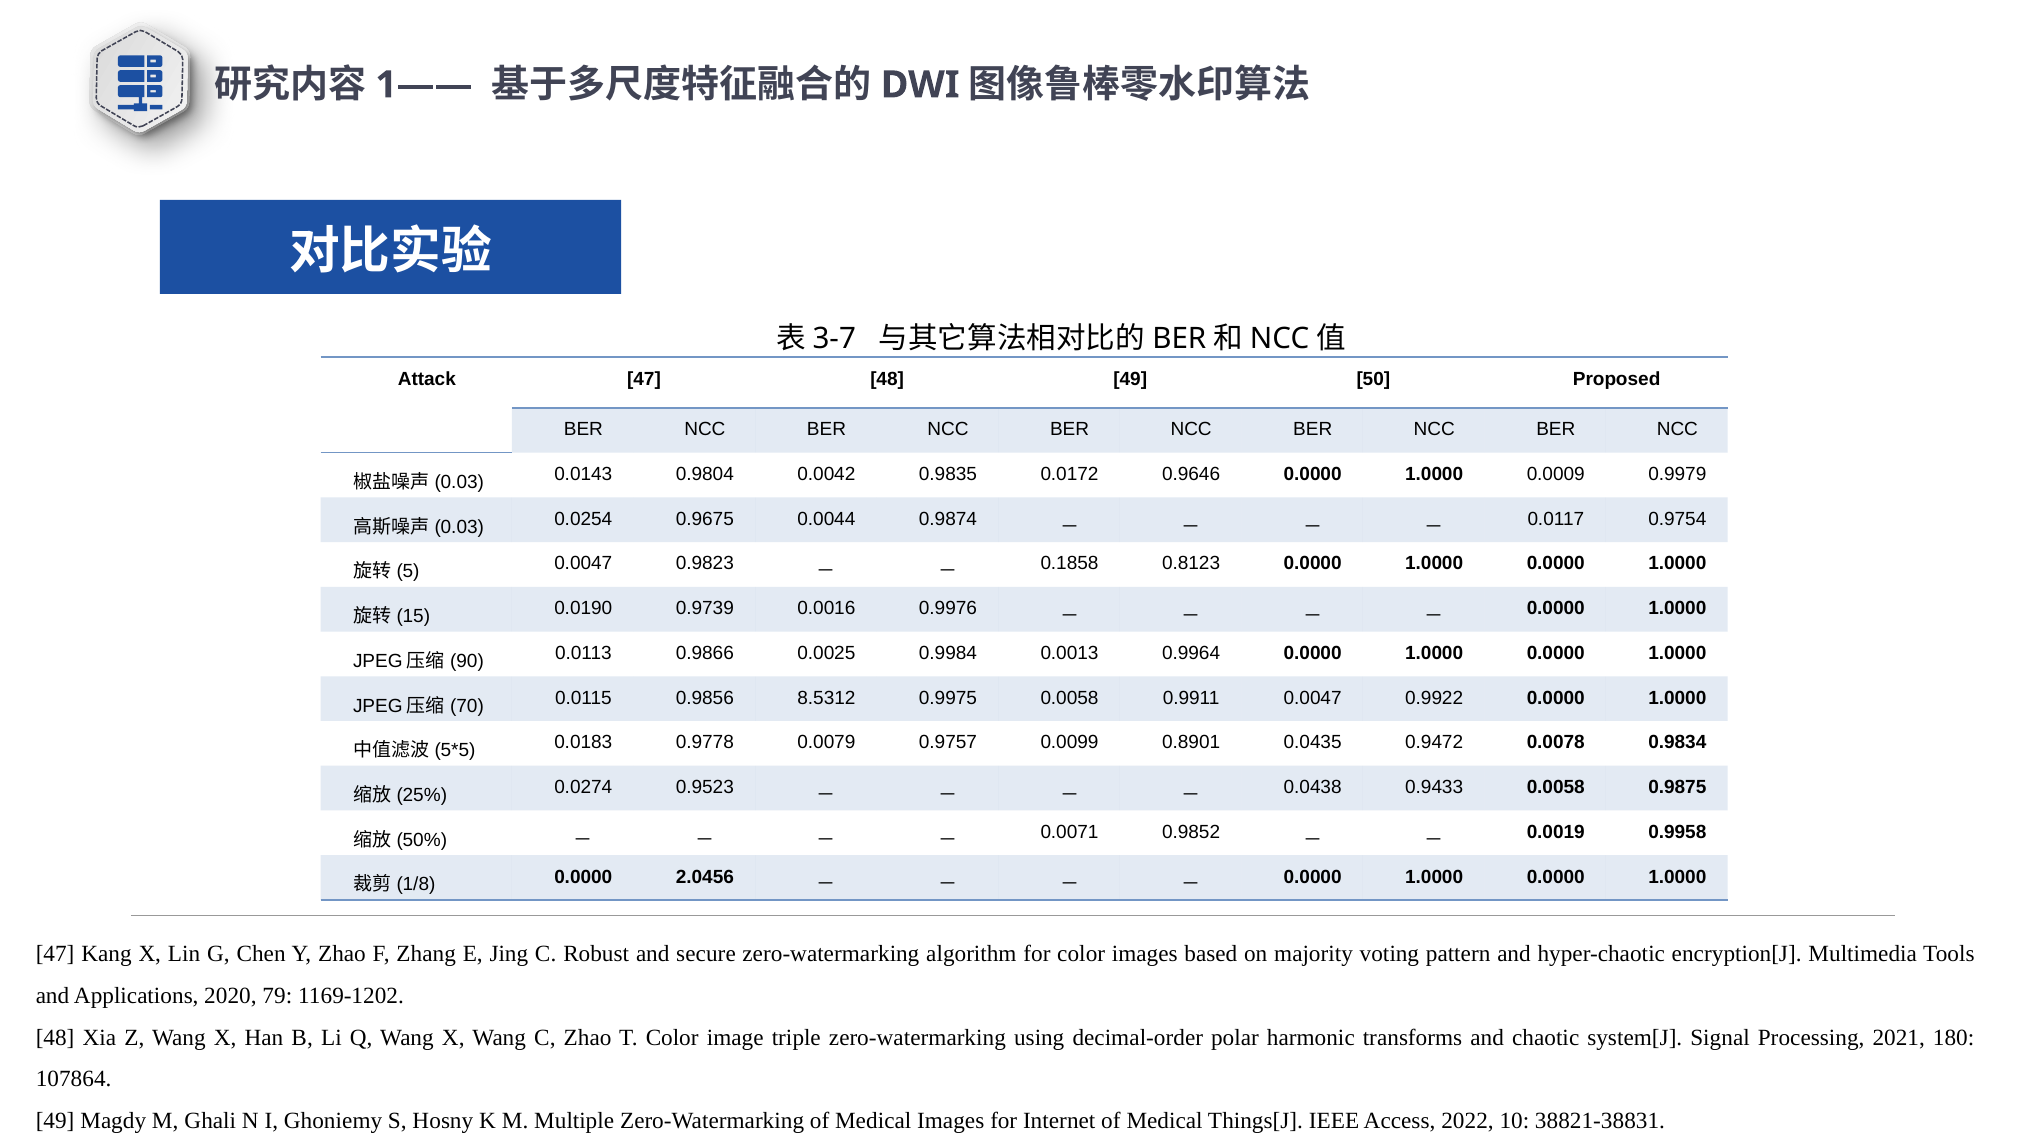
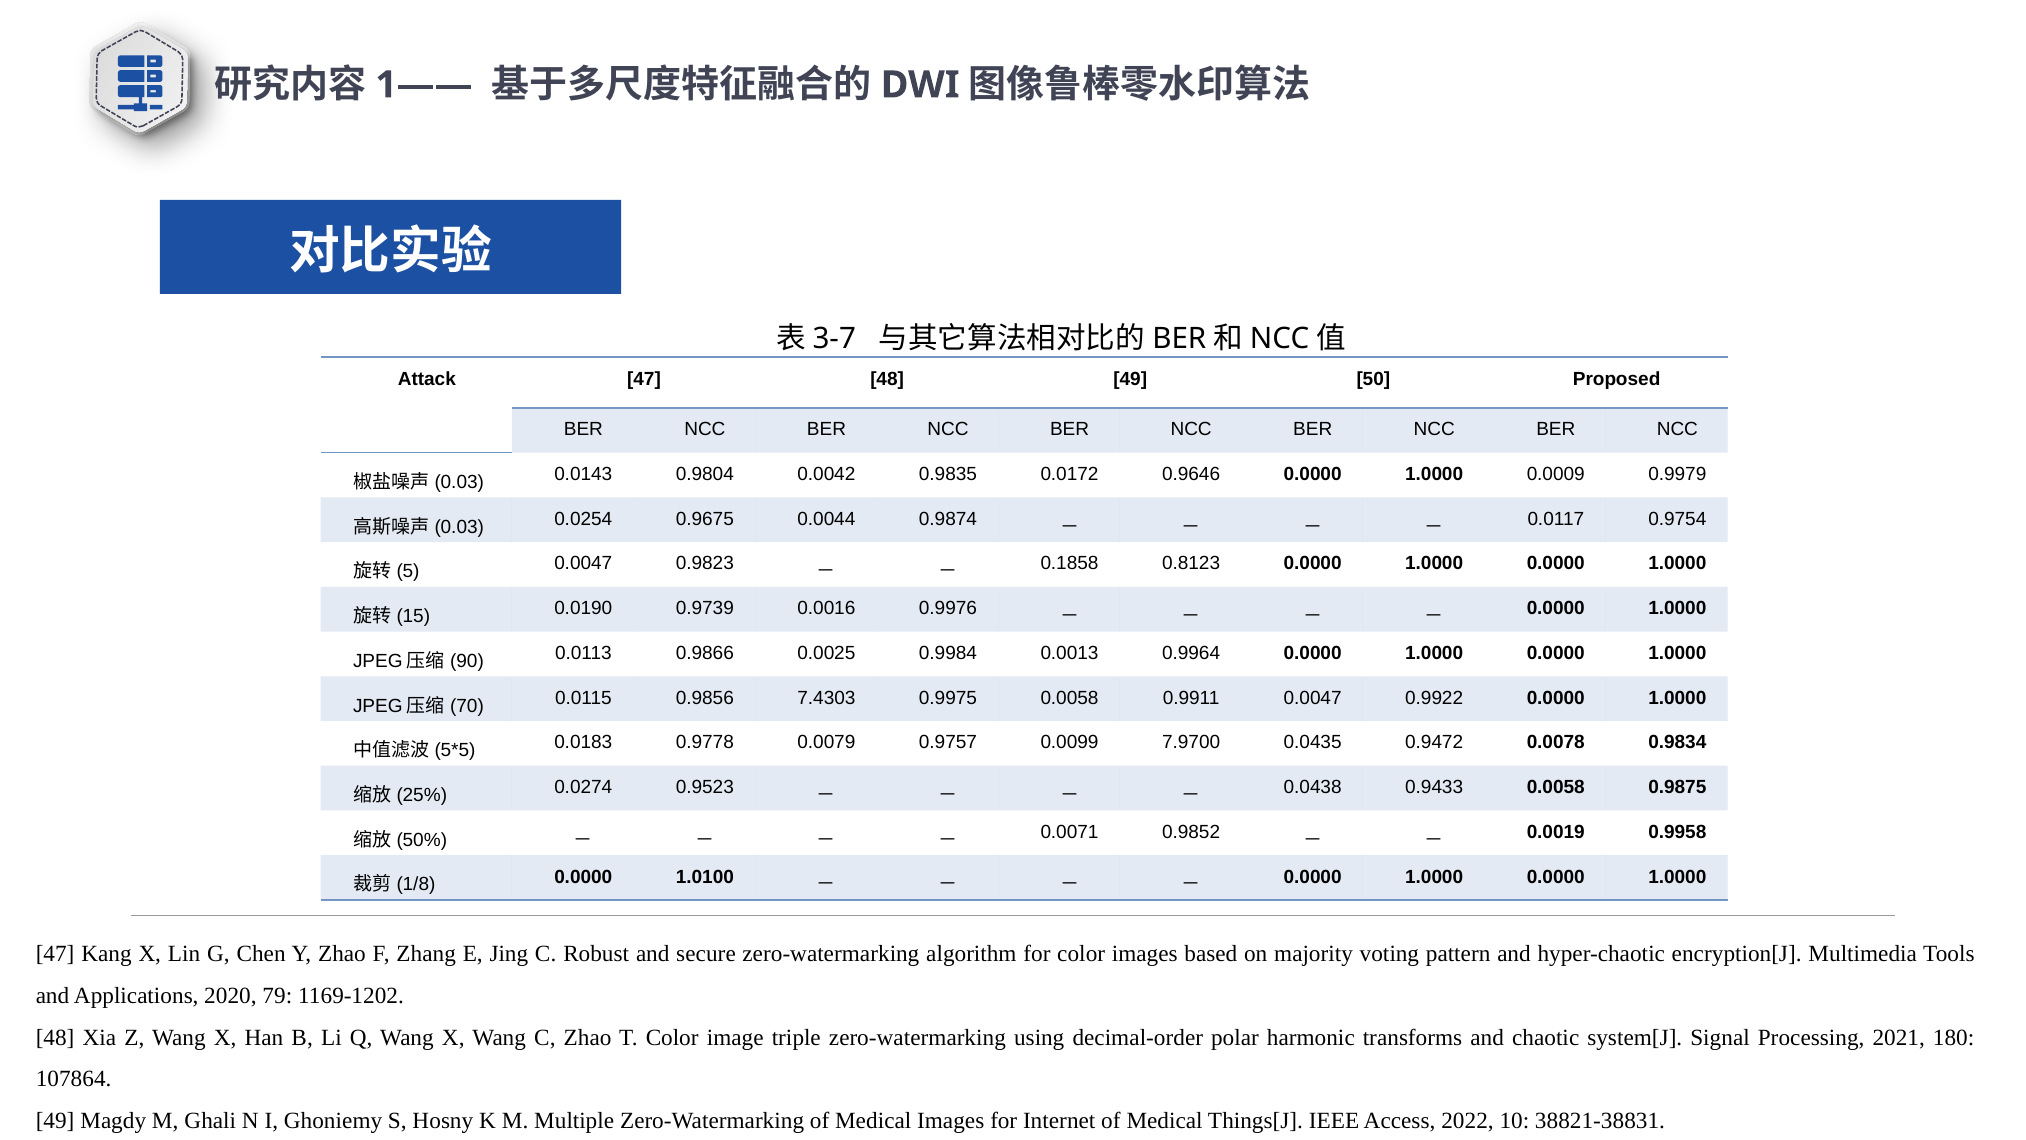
8.5312: 8.5312 -> 7.4303
0.8901: 0.8901 -> 7.9700
2.0456: 2.0456 -> 1.0100
